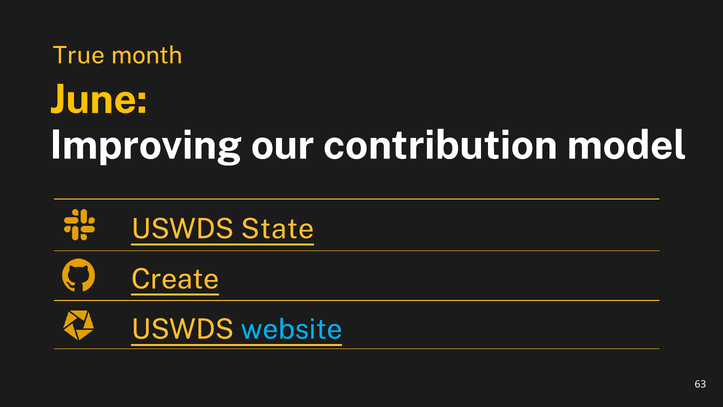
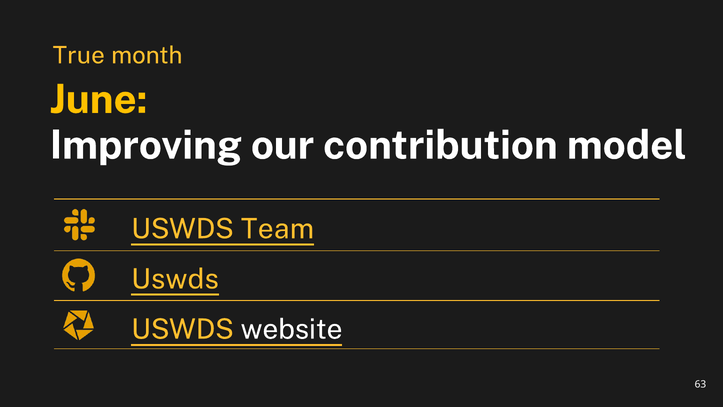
State: State -> Team
Create at (175, 279): Create -> Uswds
website colour: light blue -> white
